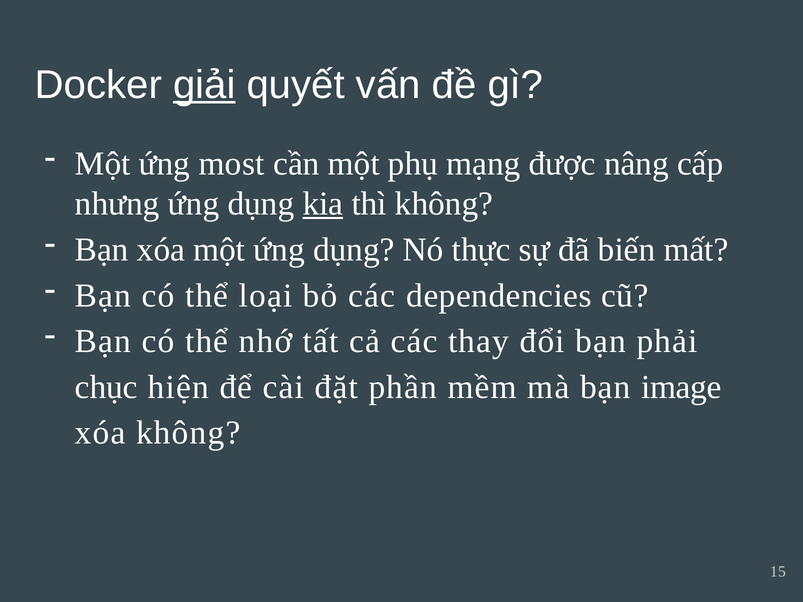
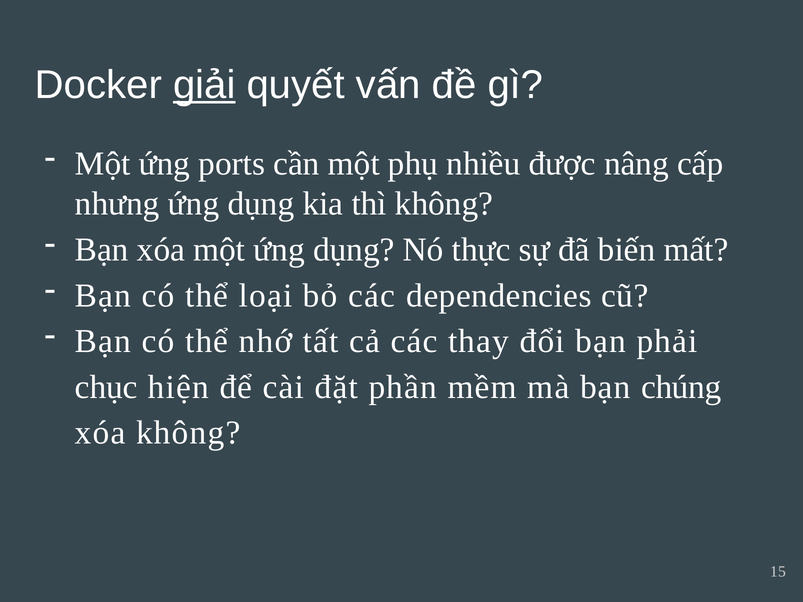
most: most -> ports
mạng: mạng -> nhiều
kia underline: present -> none
image: image -> chúng
